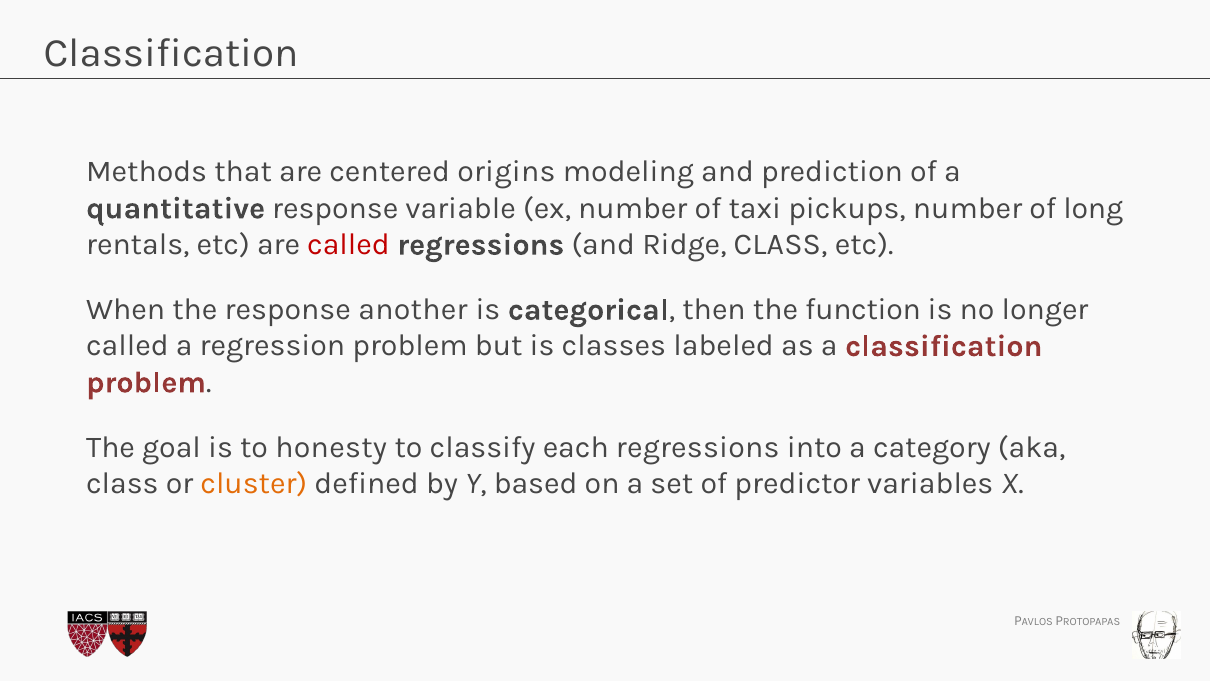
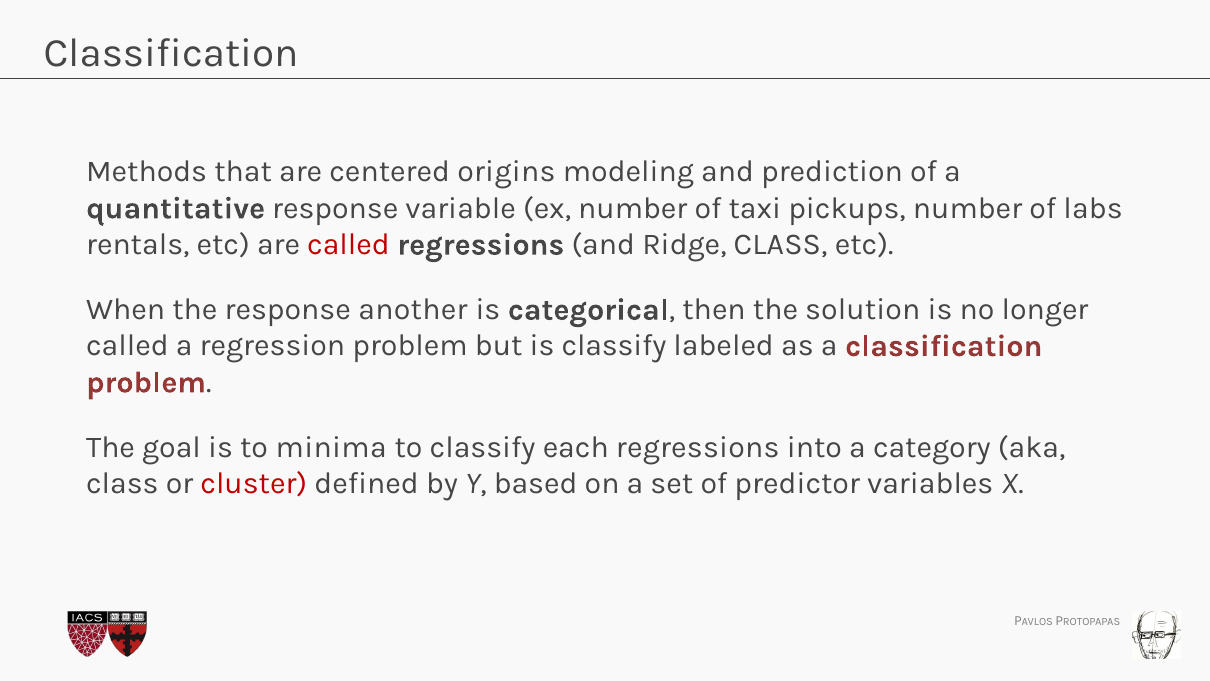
long: long -> labs
function: function -> solution
is classes: classes -> classify
honesty: honesty -> minima
cluster colour: orange -> red
